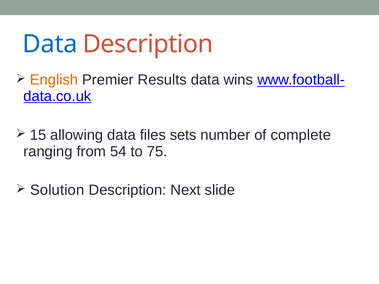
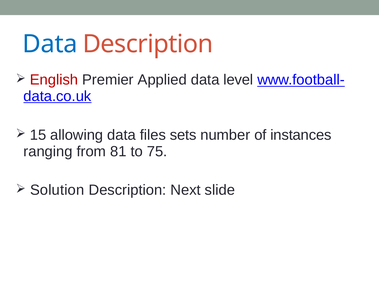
English colour: orange -> red
Results: Results -> Applied
wins: wins -> level
complete: complete -> instances
54: 54 -> 81
